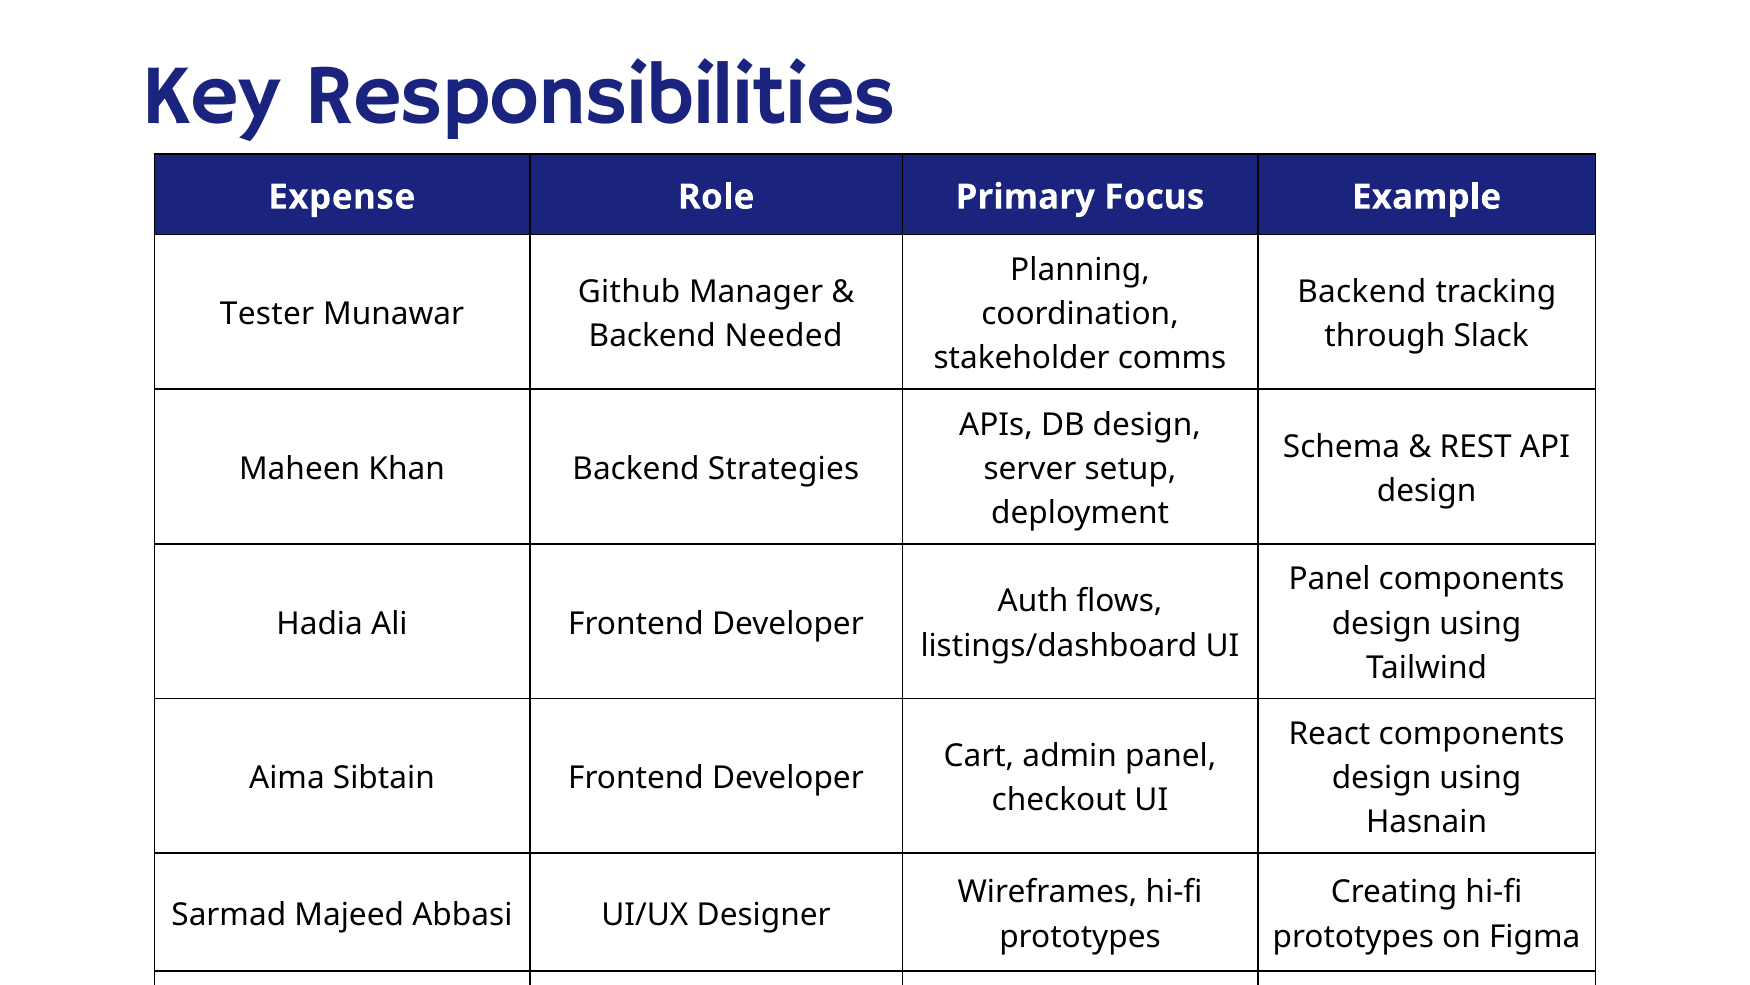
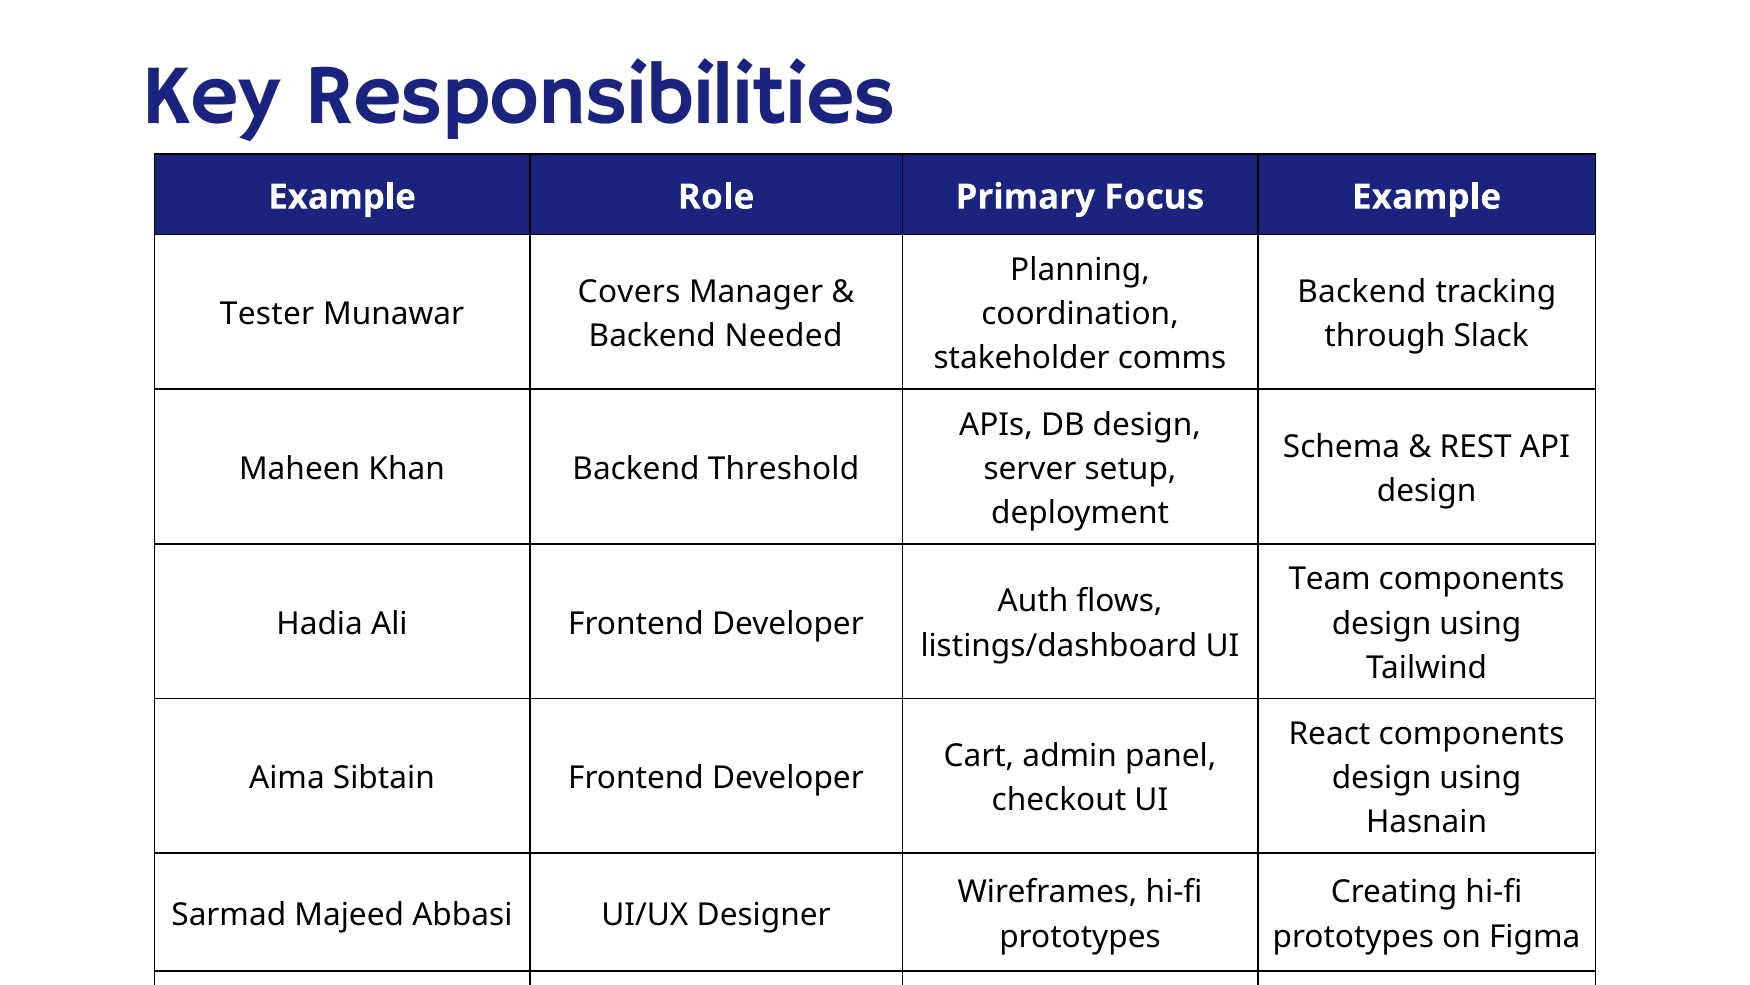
Expense at (342, 197): Expense -> Example
Github: Github -> Covers
Strategies: Strategies -> Threshold
Panel at (1330, 579): Panel -> Team
